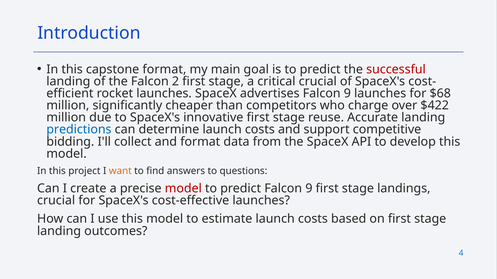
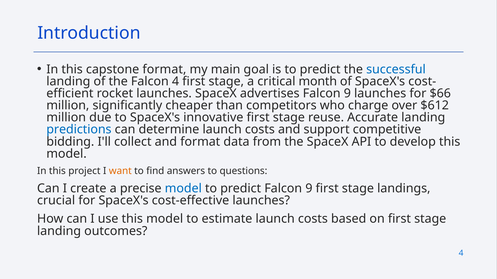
successful colour: red -> blue
Falcon 2: 2 -> 4
critical crucial: crucial -> month
$68: $68 -> $66
$422: $422 -> $612
model at (183, 189) colour: red -> blue
